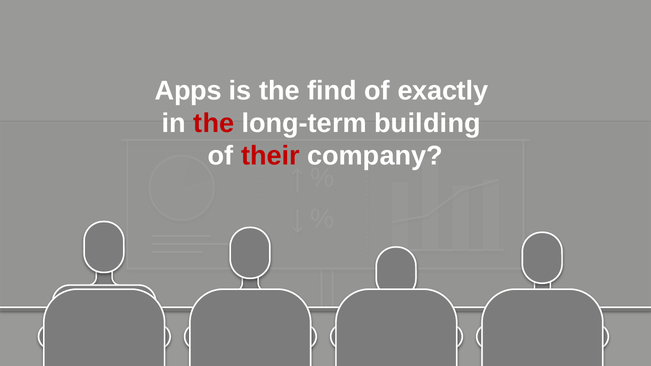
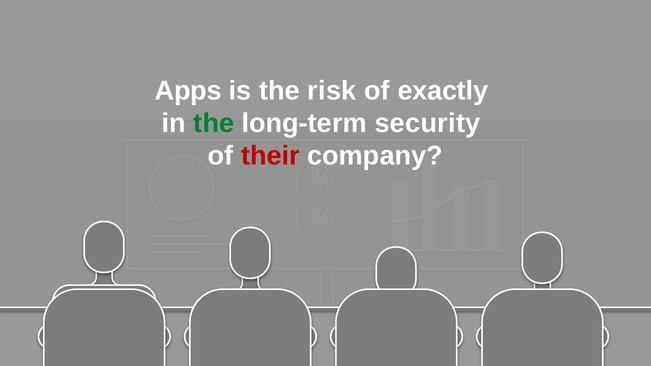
find: find -> risk
the at (214, 123) colour: red -> green
building: building -> security
